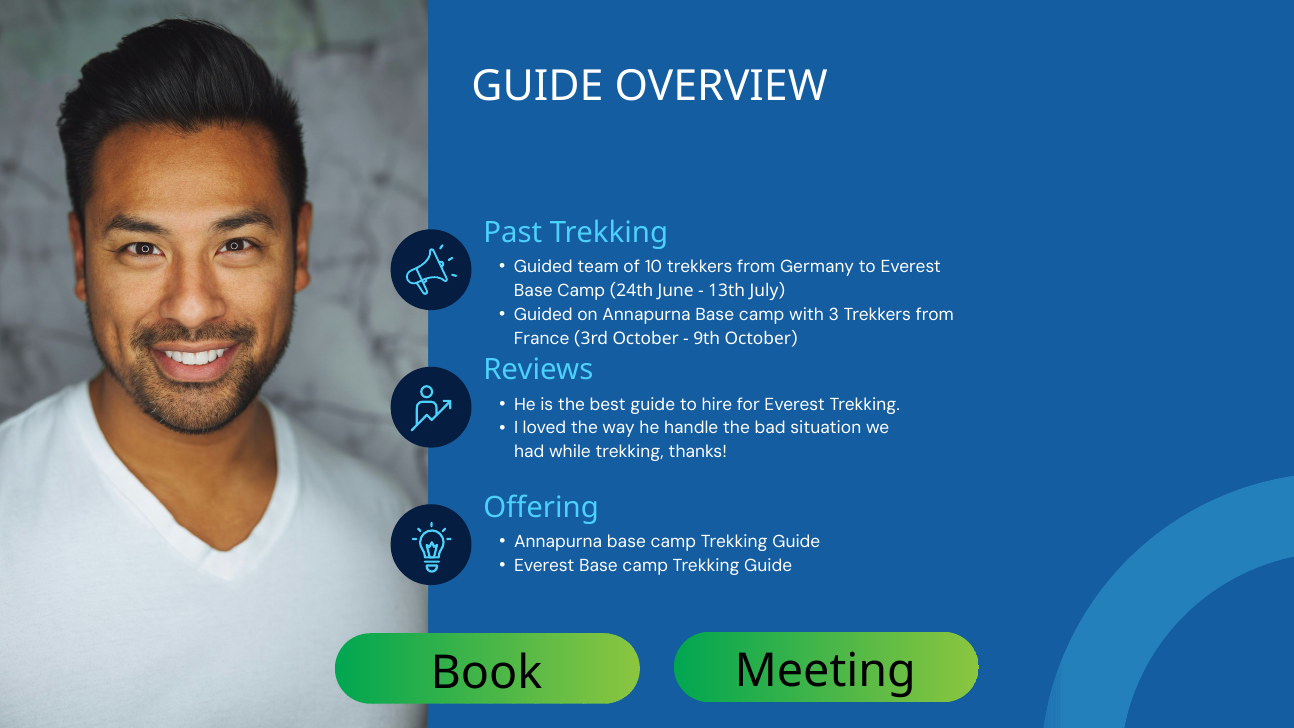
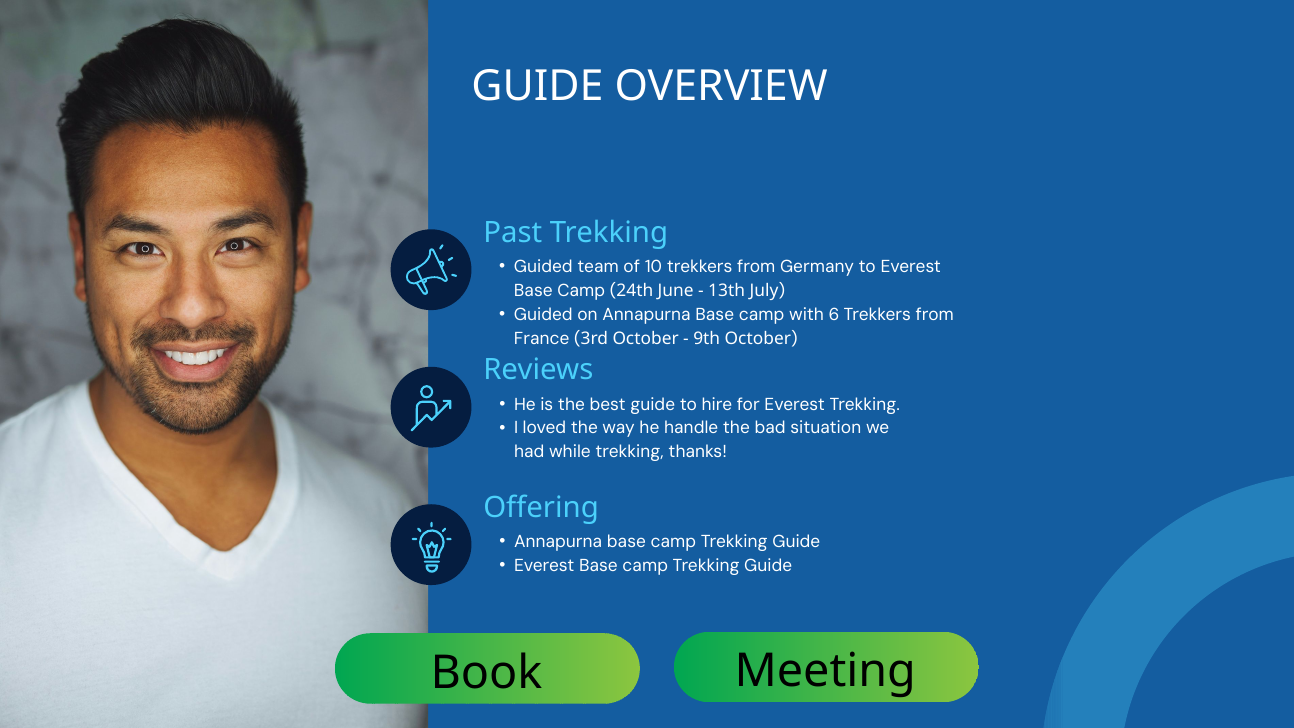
3: 3 -> 6
